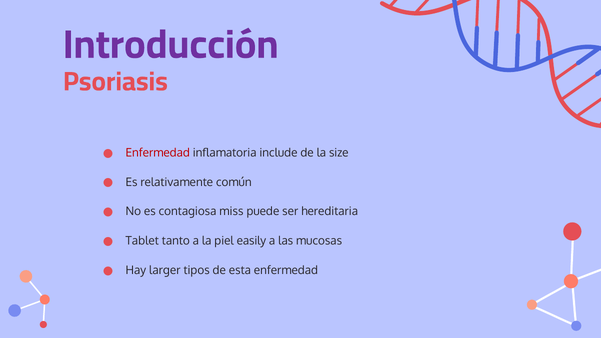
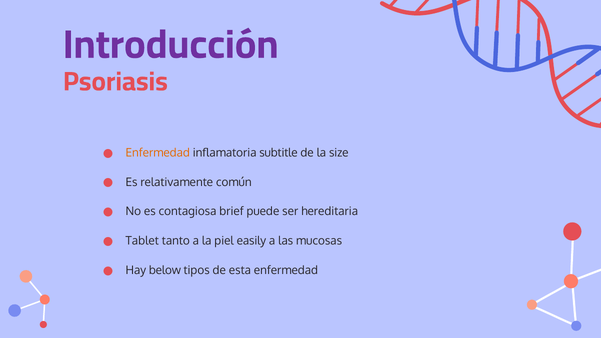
Enfermedad at (158, 153) colour: red -> orange
include: include -> subtitle
miss: miss -> brief
larger: larger -> below
